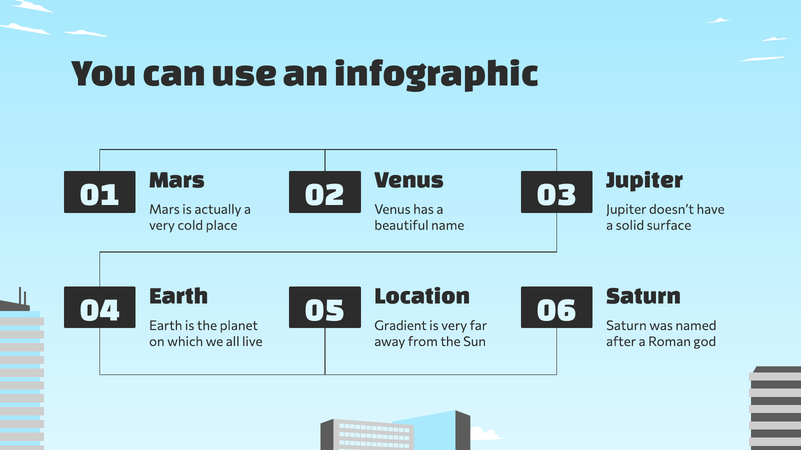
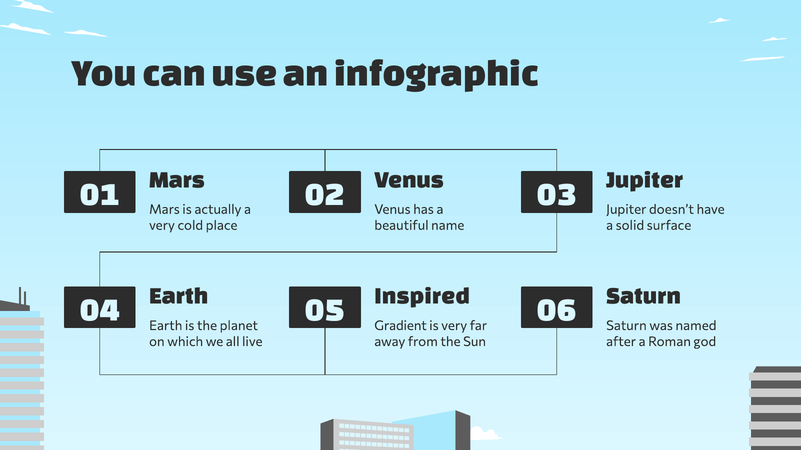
Location: Location -> Inspired
